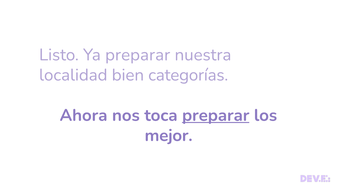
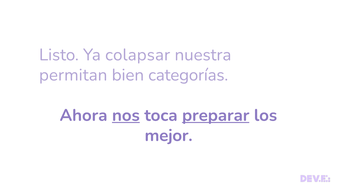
Ya preparar: preparar -> colapsar
localidad: localidad -> permitan
nos underline: none -> present
